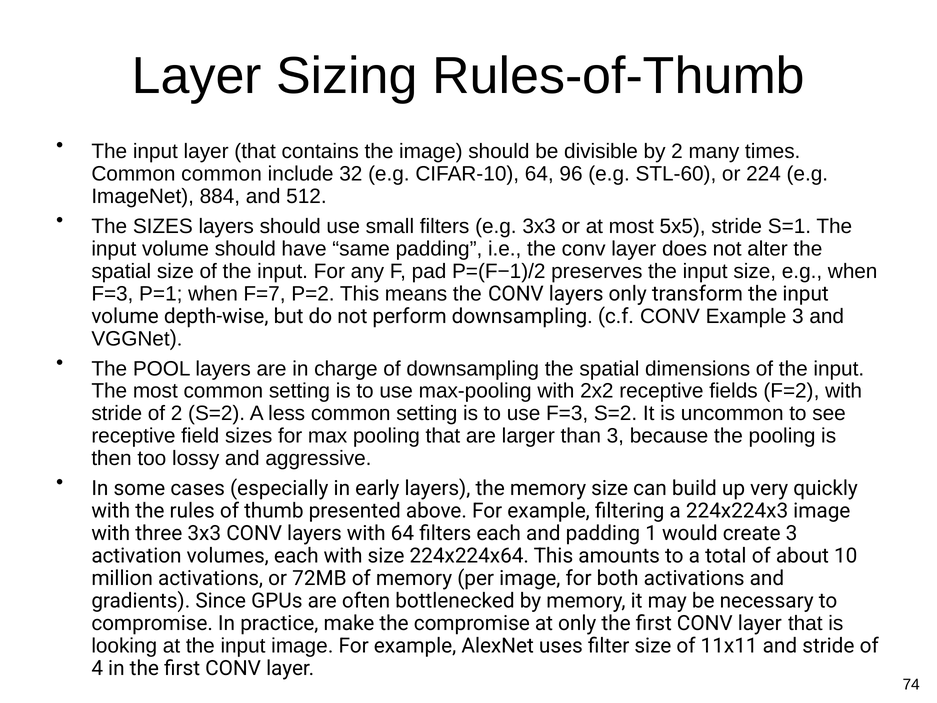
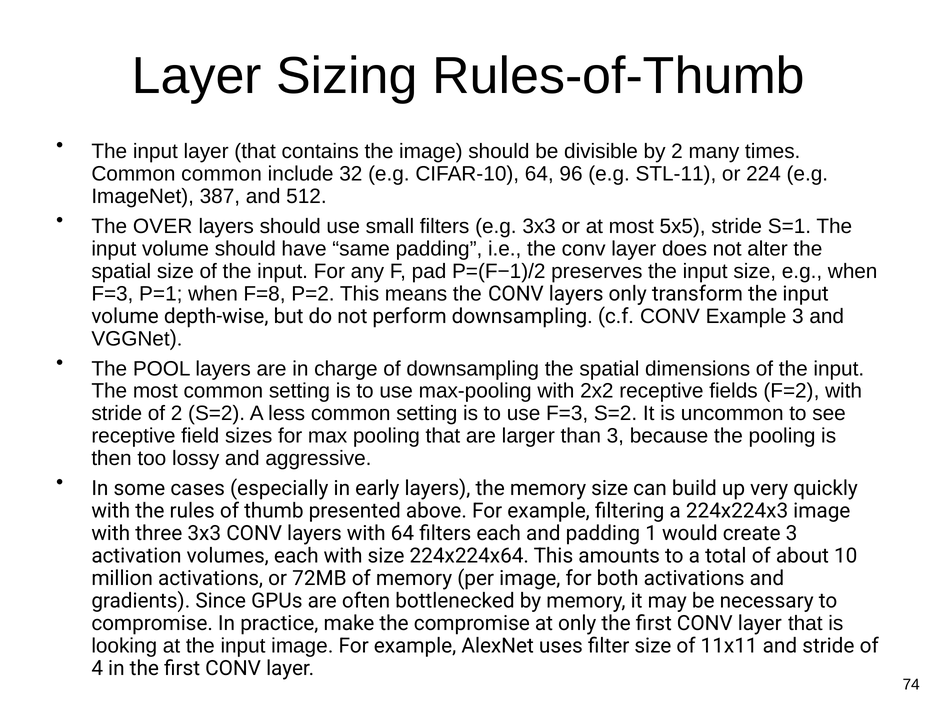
STL-60: STL-60 -> STL-11
884: 884 -> 387
The SIZES: SIZES -> OVER
F=7: F=7 -> F=8
